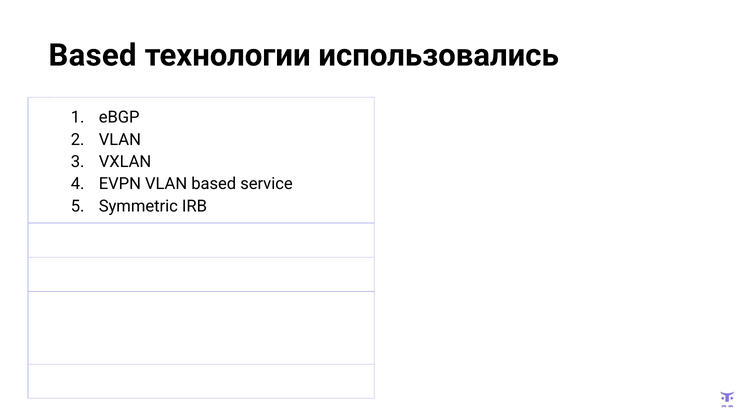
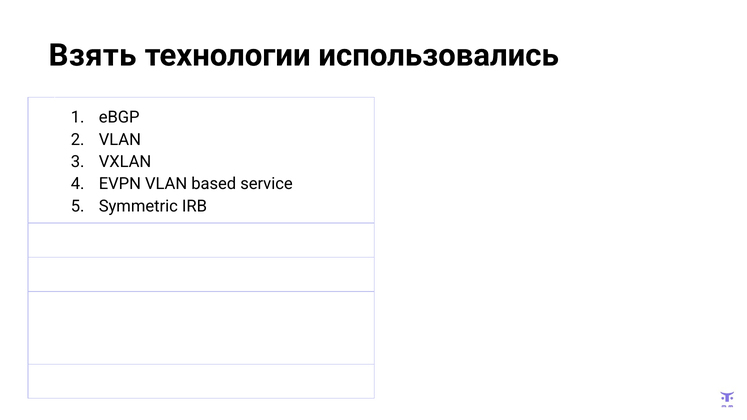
Based at (93, 55): Based -> Взять
